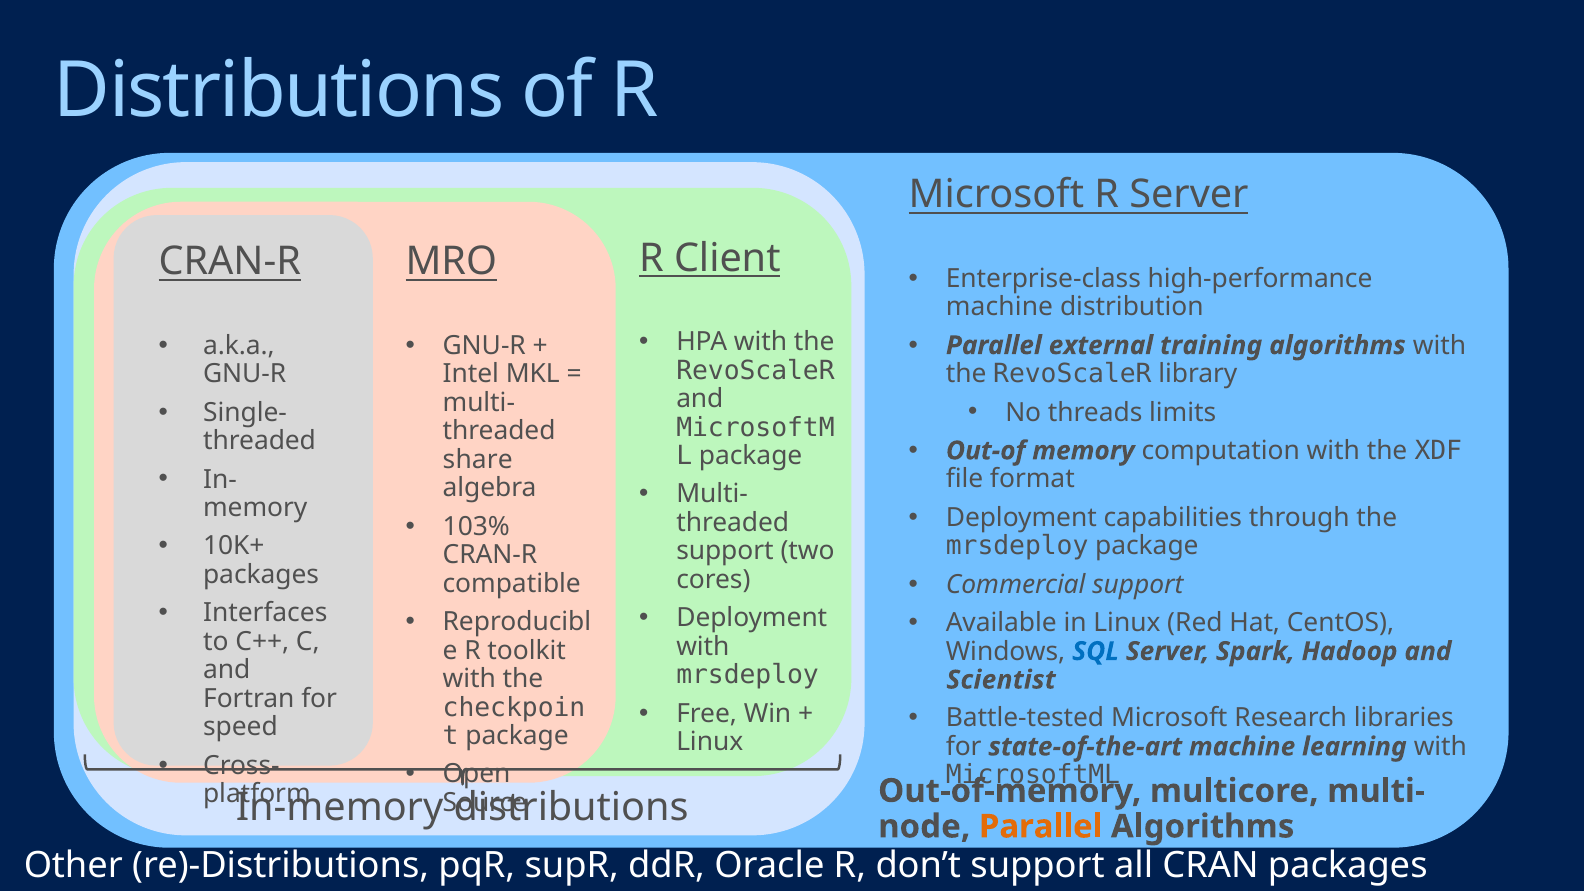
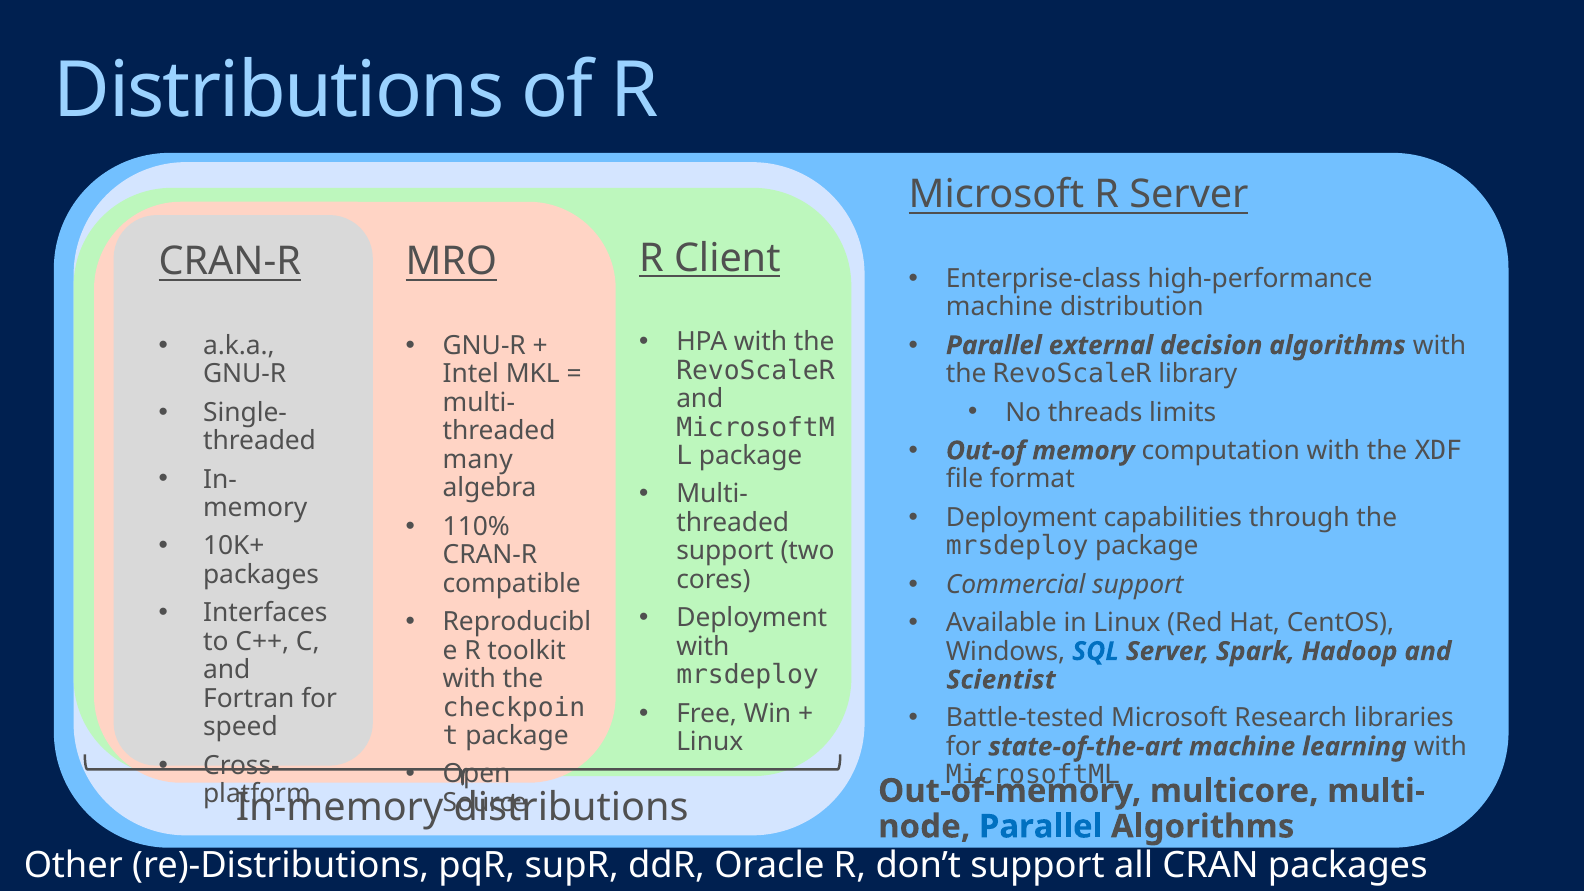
training: training -> decision
share: share -> many
103%: 103% -> 110%
Parallel at (1041, 827) colour: orange -> blue
